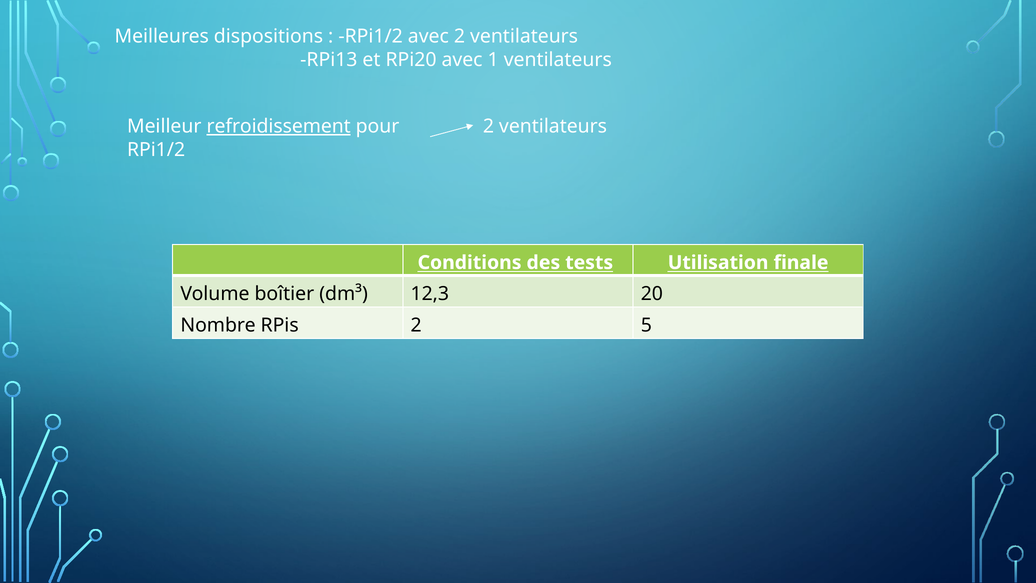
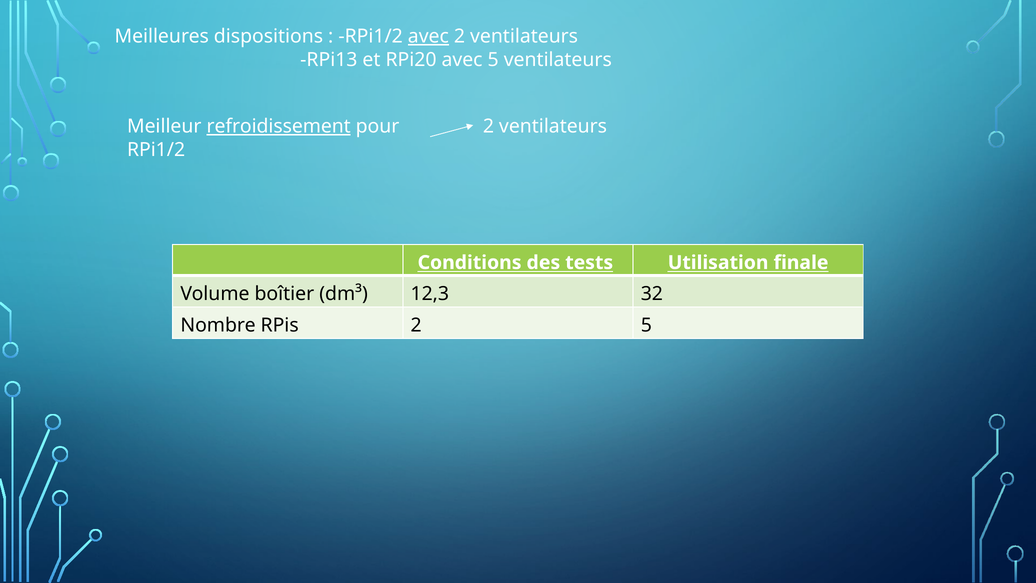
avec at (428, 36) underline: none -> present
avec 1: 1 -> 5
20: 20 -> 32
